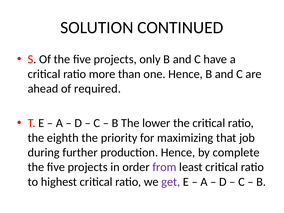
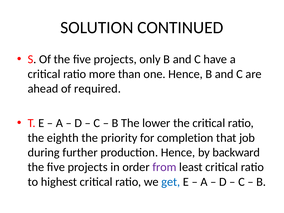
maximizing: maximizing -> completion
complete: complete -> backward
get colour: purple -> blue
